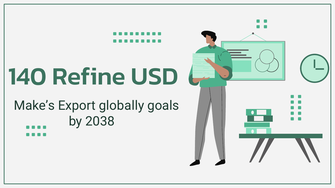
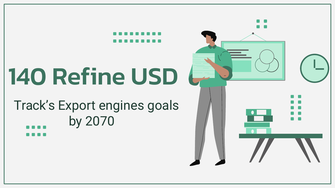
Make’s: Make’s -> Track’s
globally: globally -> engines
2038: 2038 -> 2070
